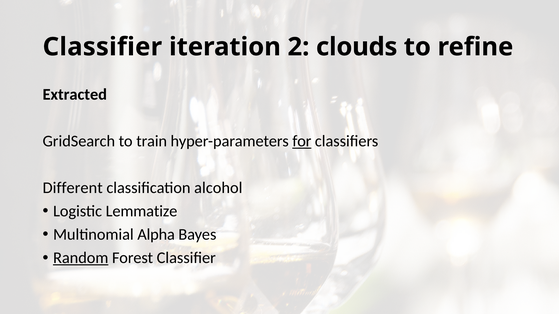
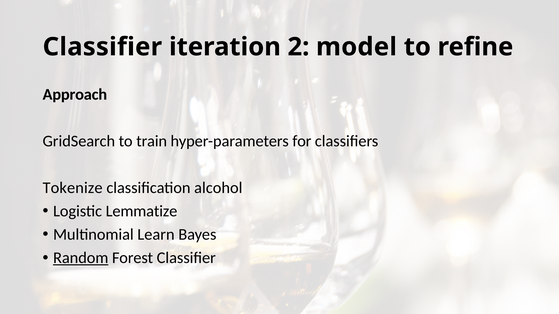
clouds: clouds -> model
Extracted: Extracted -> Approach
for underline: present -> none
Different: Different -> Tokenize
Alpha: Alpha -> Learn
